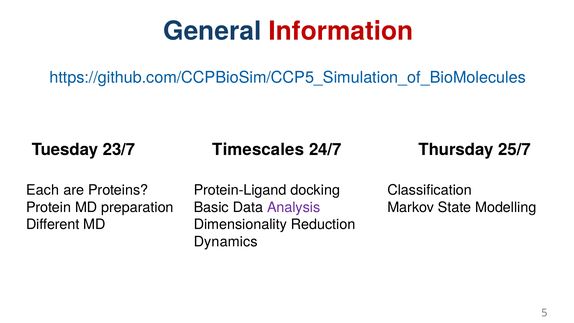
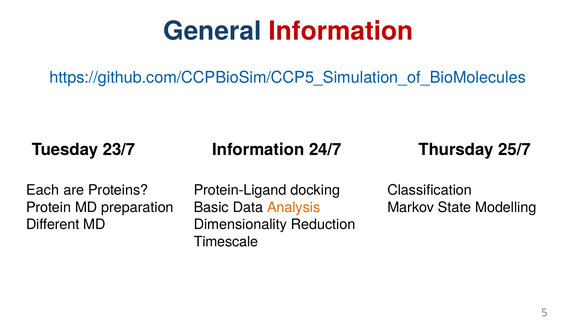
Timescales at (258, 149): Timescales -> Information
Analysis colour: purple -> orange
Dynamics: Dynamics -> Timescale
